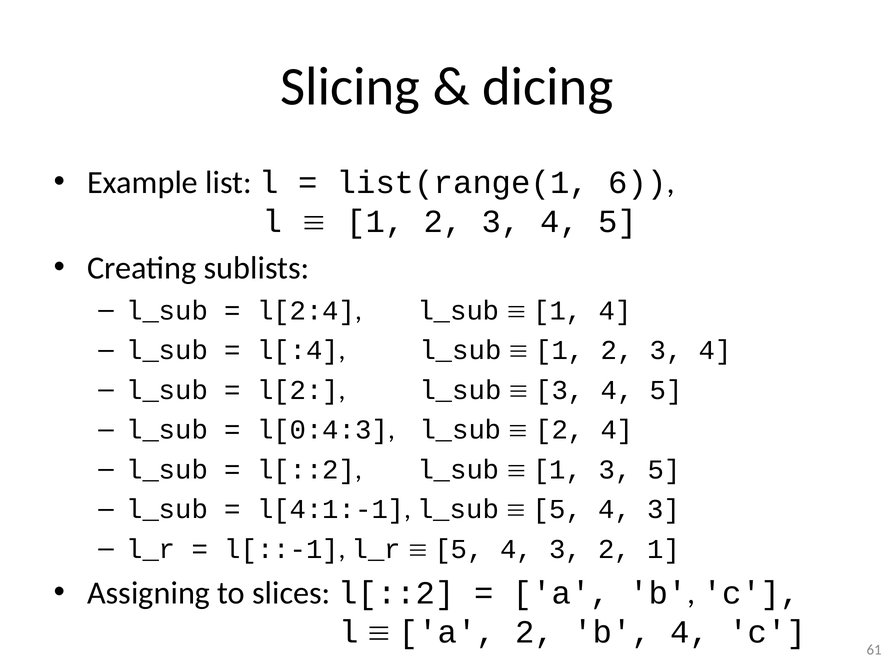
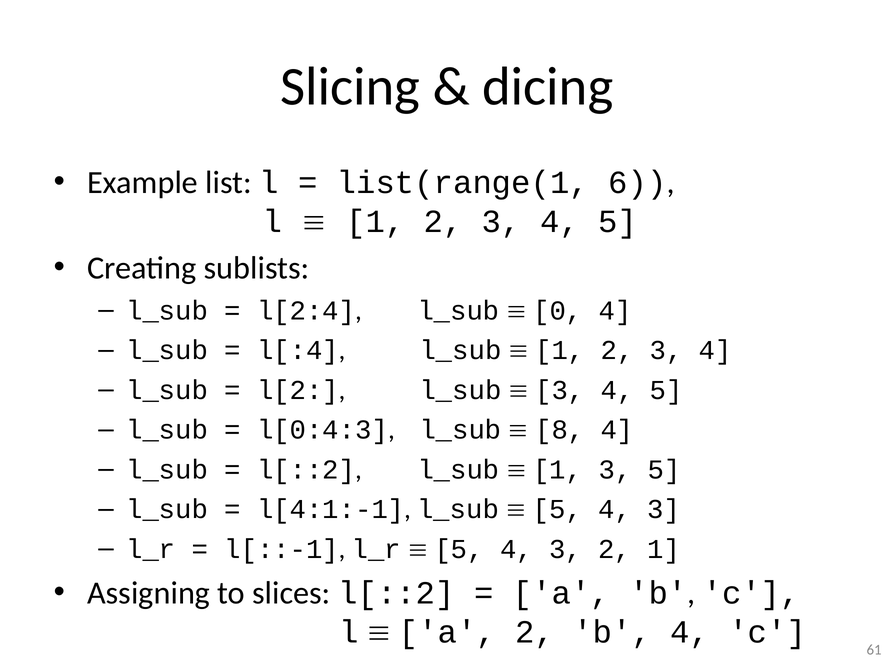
1 at (558, 310): 1 -> 0
2 at (560, 430): 2 -> 8
